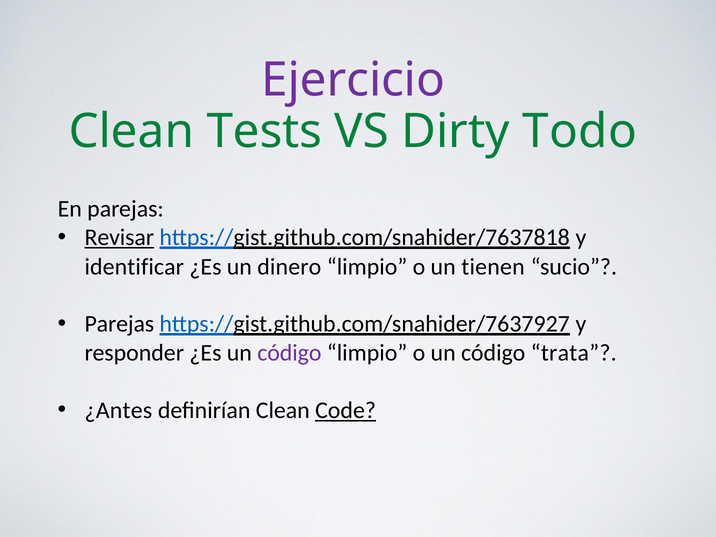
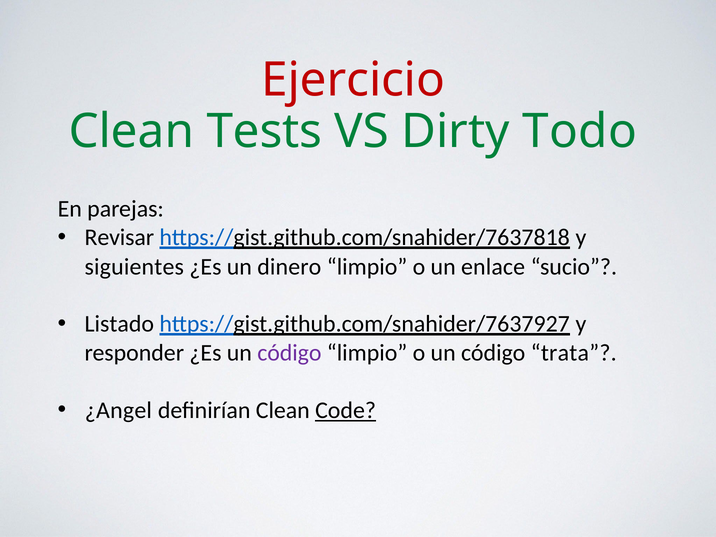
Ejercicio colour: purple -> red
Revisar underline: present -> none
identificar: identificar -> siguientes
tienen: tienen -> enlace
Parejas at (119, 324): Parejas -> Listado
¿Antes: ¿Antes -> ¿Angel
